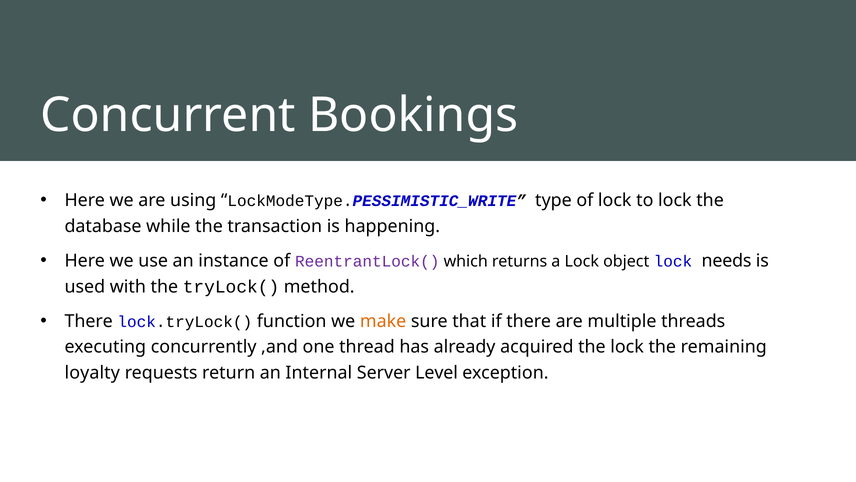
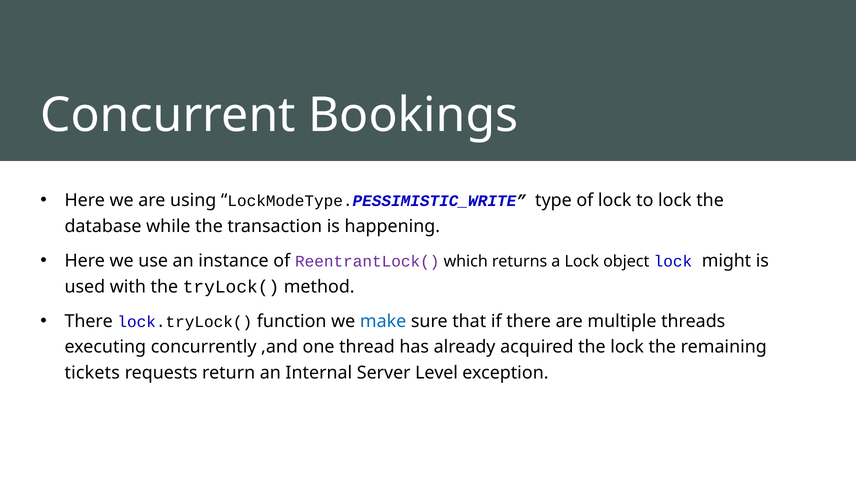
needs: needs -> might
make colour: orange -> blue
loyalty: loyalty -> tickets
